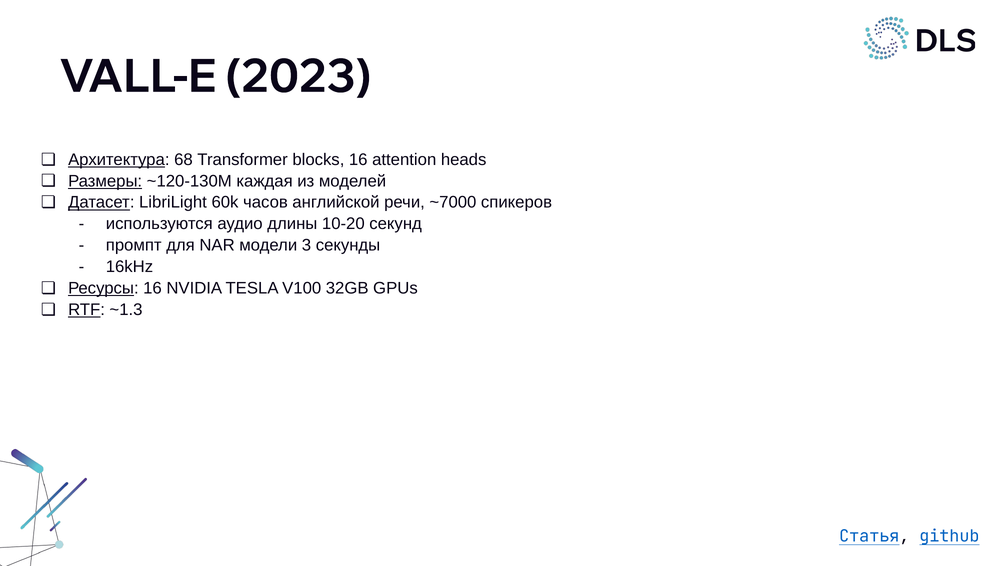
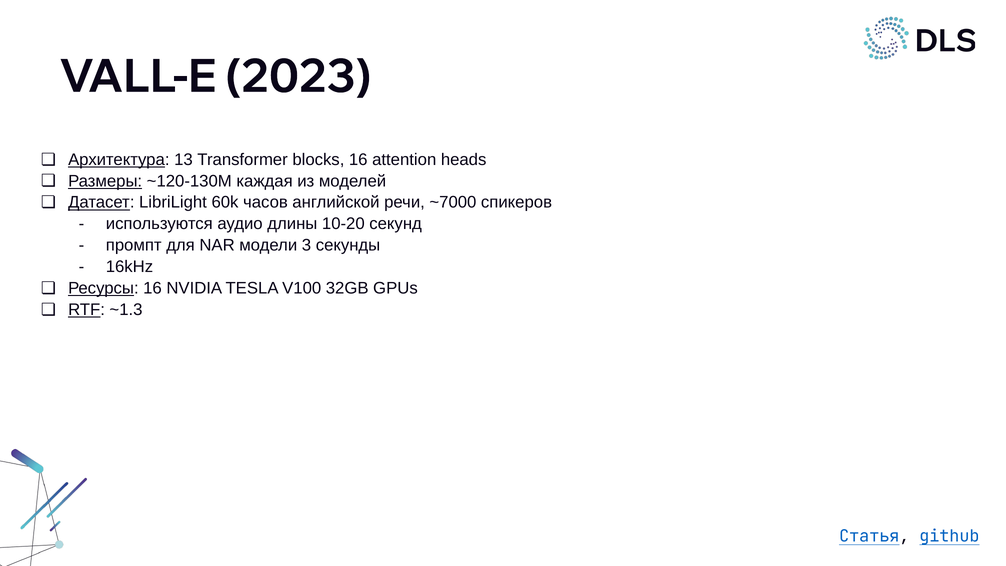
68: 68 -> 13
